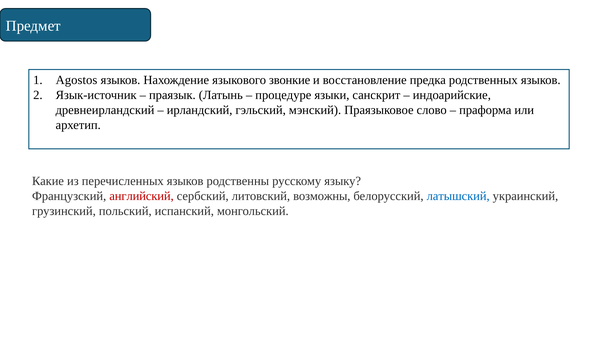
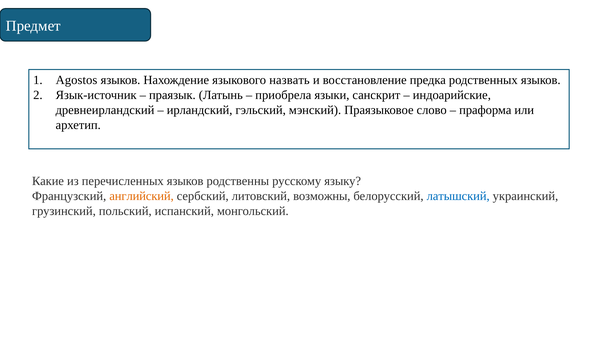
звонкие: звонкие -> назвать
процедуре: процедуре -> приобрела
английский colour: red -> orange
